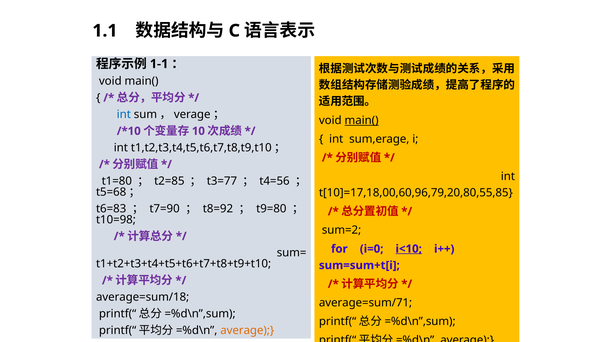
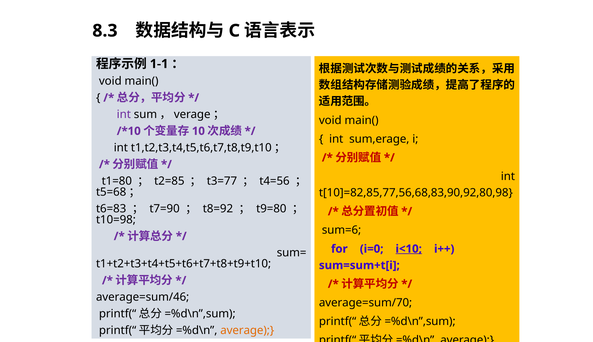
1.1: 1.1 -> 8.3
int at (124, 115) colour: blue -> purple
main( at (362, 120) underline: present -> none
t[10]=17,18,00,60,96,79,20,80,55,85: t[10]=17,18,00,60,96,79,20,80,55,85 -> t[10]=82,85,77,56,68,83,90,92,80,98
sum=2: sum=2 -> sum=6
average=sum/18: average=sum/18 -> average=sum/46
average=sum/71: average=sum/71 -> average=sum/70
